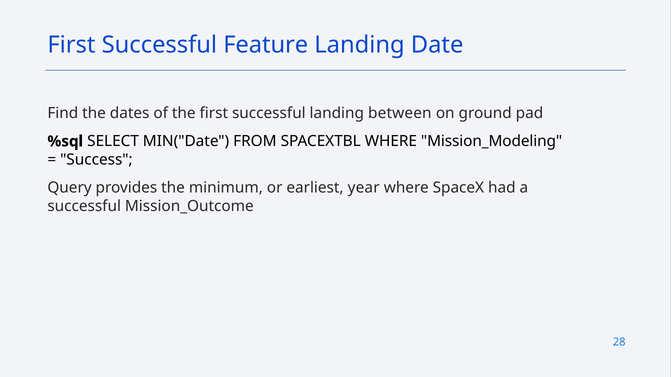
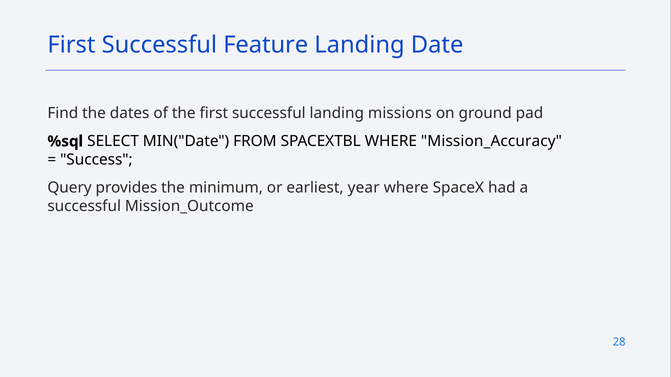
between: between -> missions
Mission_Modeling: Mission_Modeling -> Mission_Accuracy
